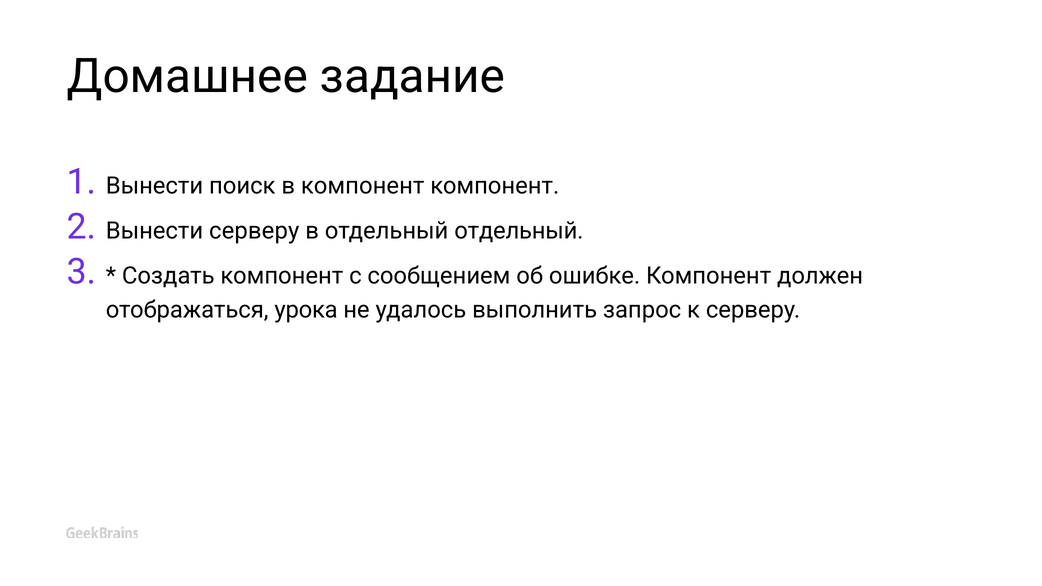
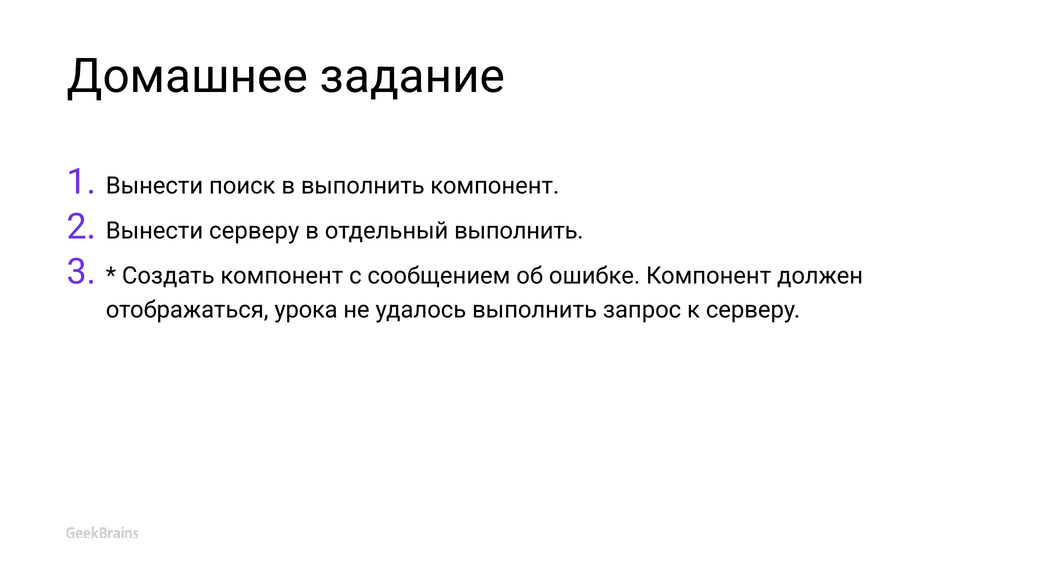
в компонент: компонент -> выполнить
отдельный отдельный: отдельный -> выполнить
